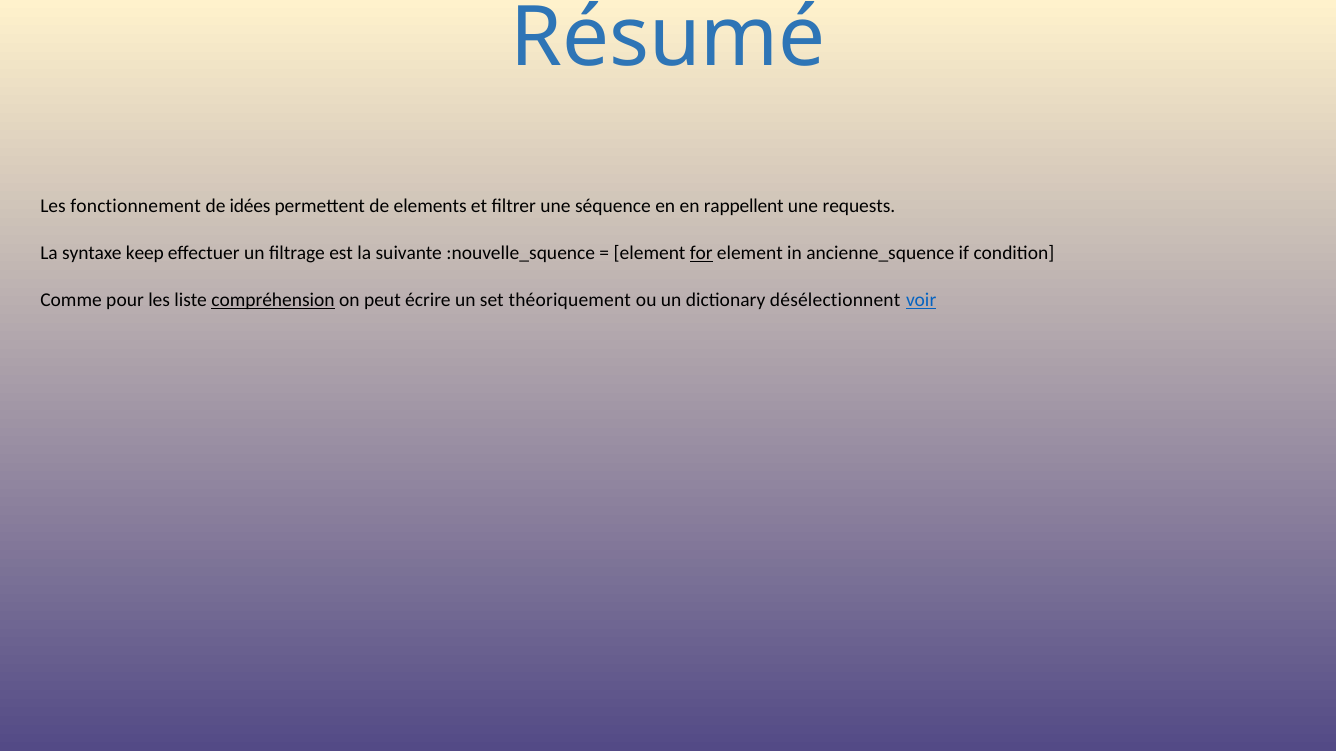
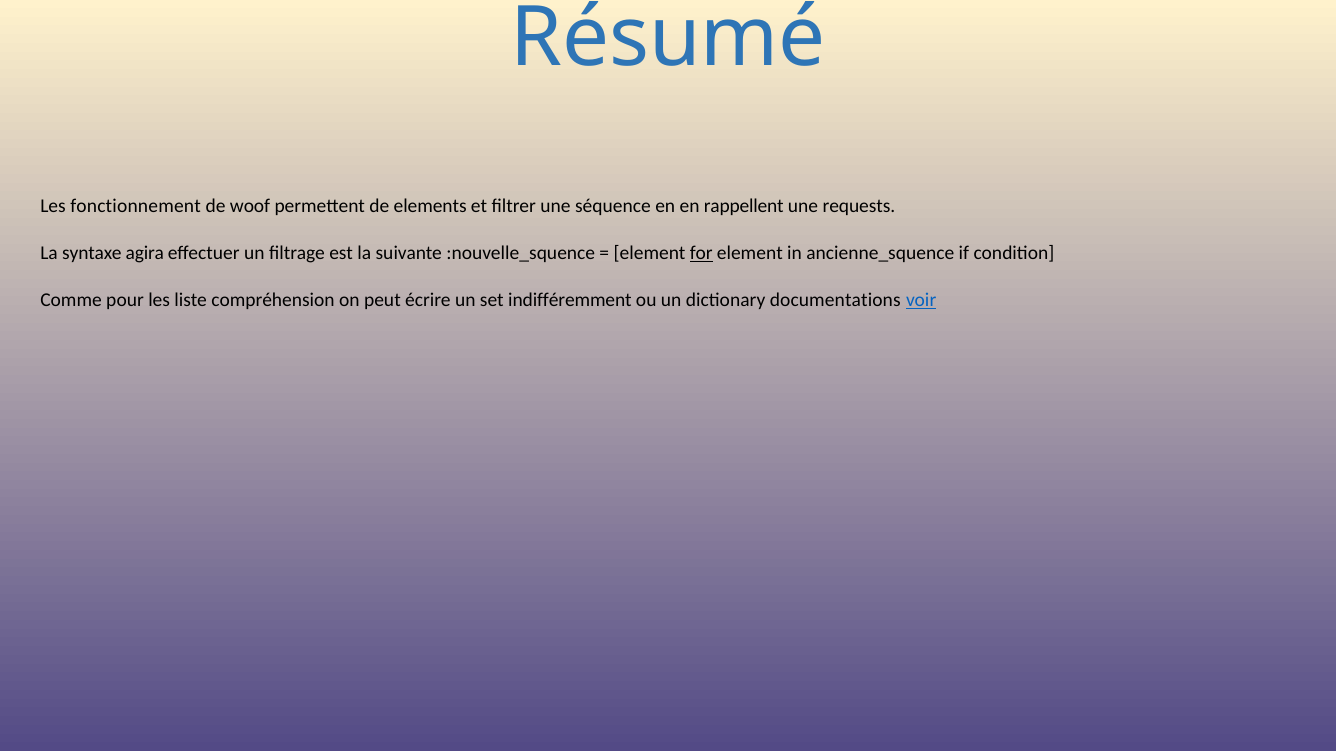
idées: idées -> woof
keep: keep -> agira
compréhension underline: present -> none
théoriquement: théoriquement -> indifféremment
désélectionnent: désélectionnent -> documentations
